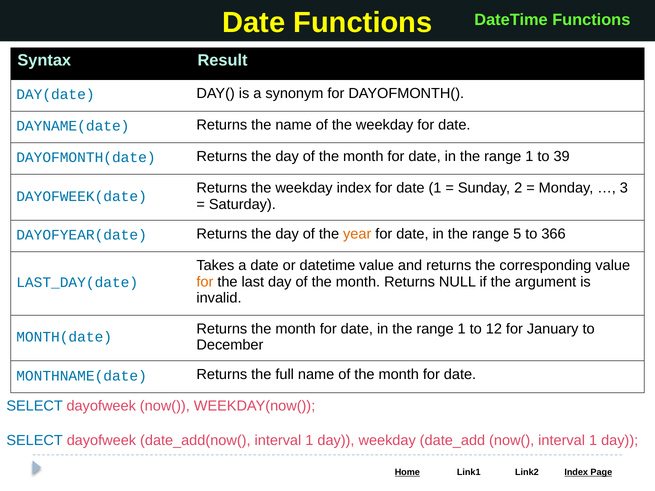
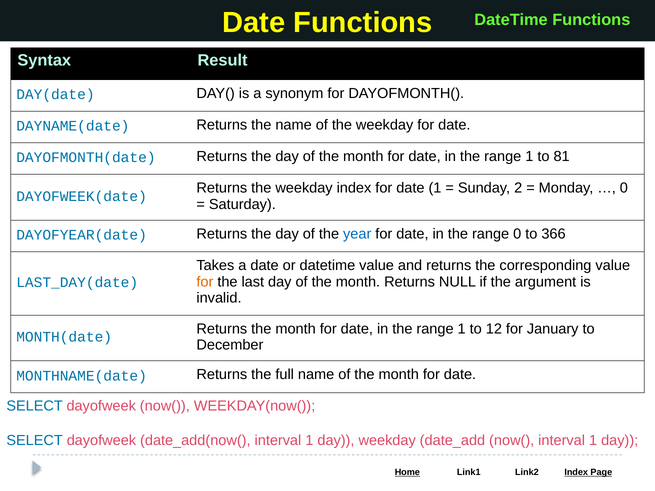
39: 39 -> 81
3 at (624, 188): 3 -> 0
year colour: orange -> blue
range 5: 5 -> 0
